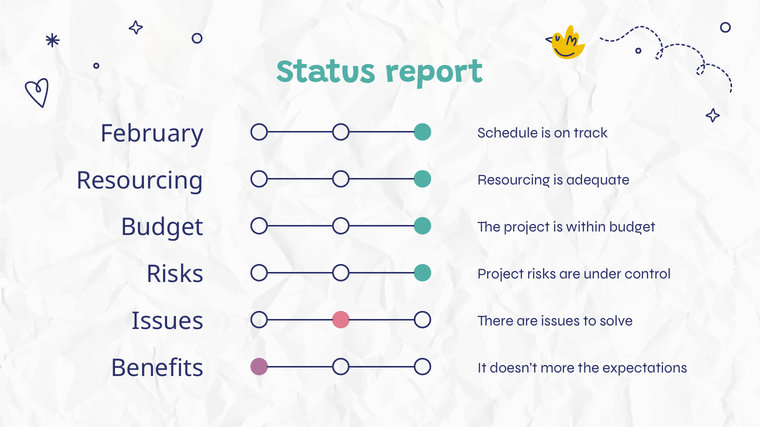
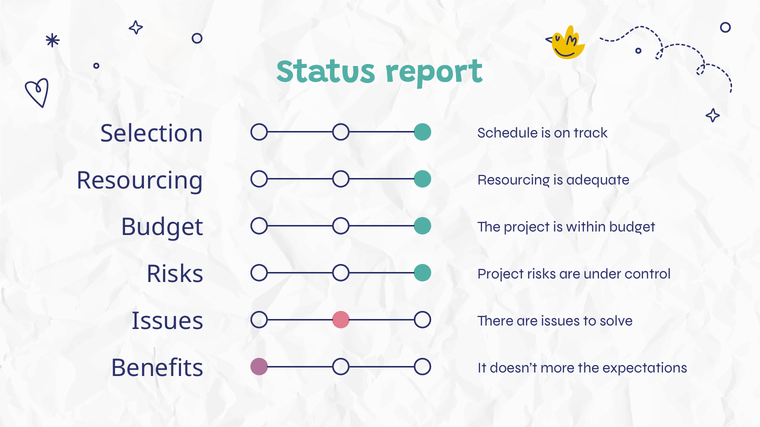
February: February -> Selection
